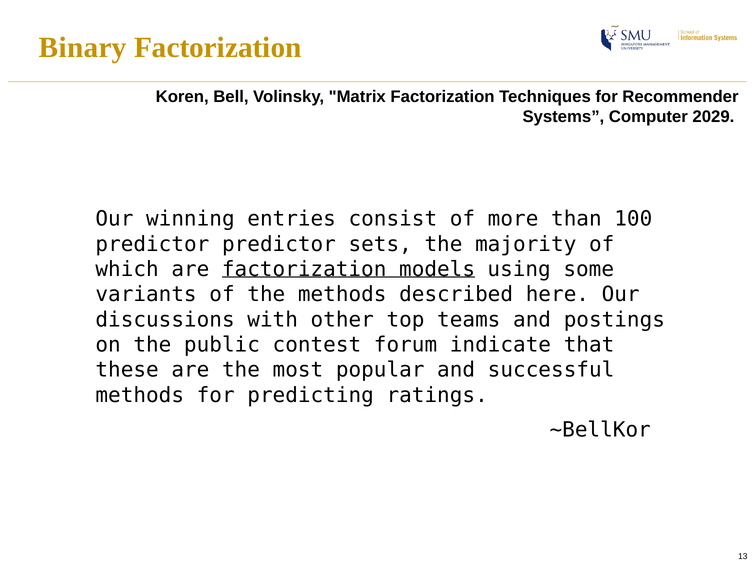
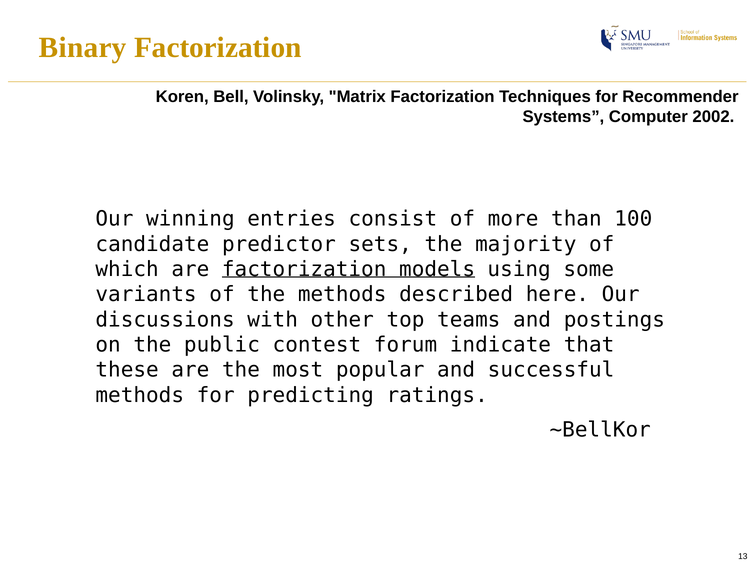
2029: 2029 -> 2002
predictor at (152, 244): predictor -> candidate
